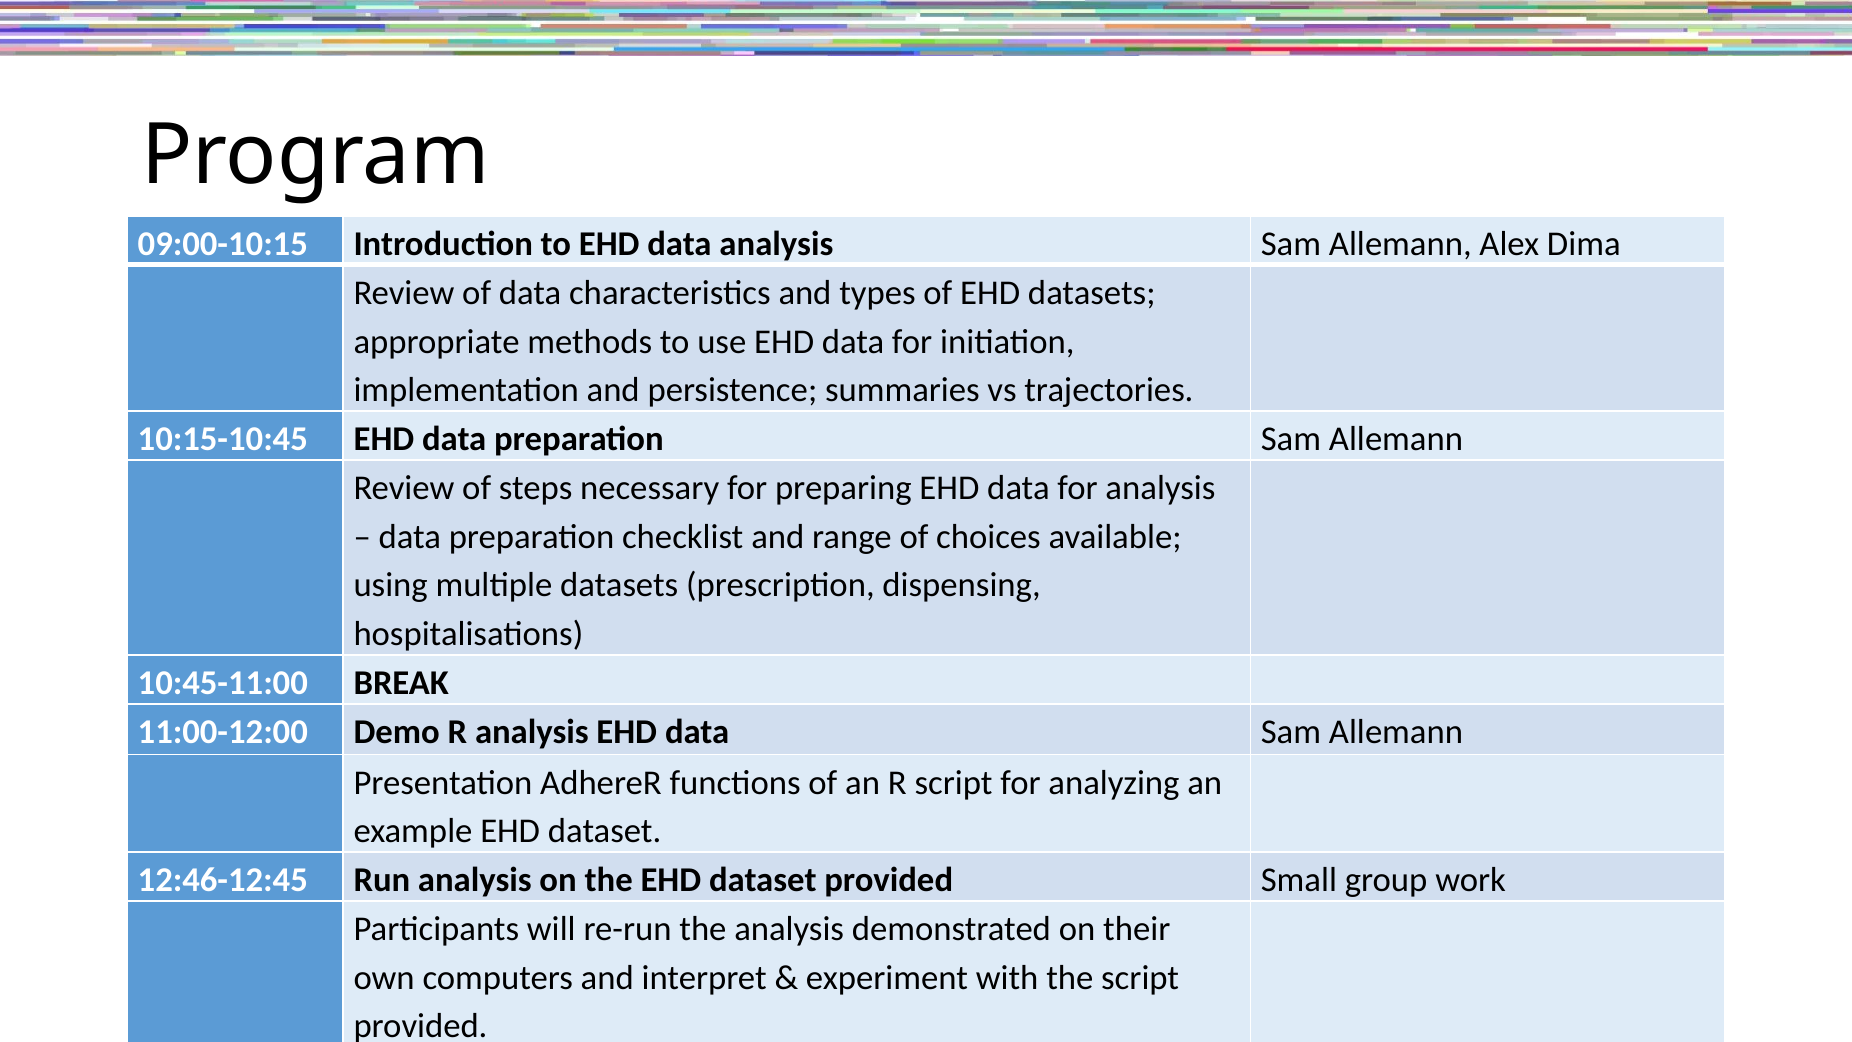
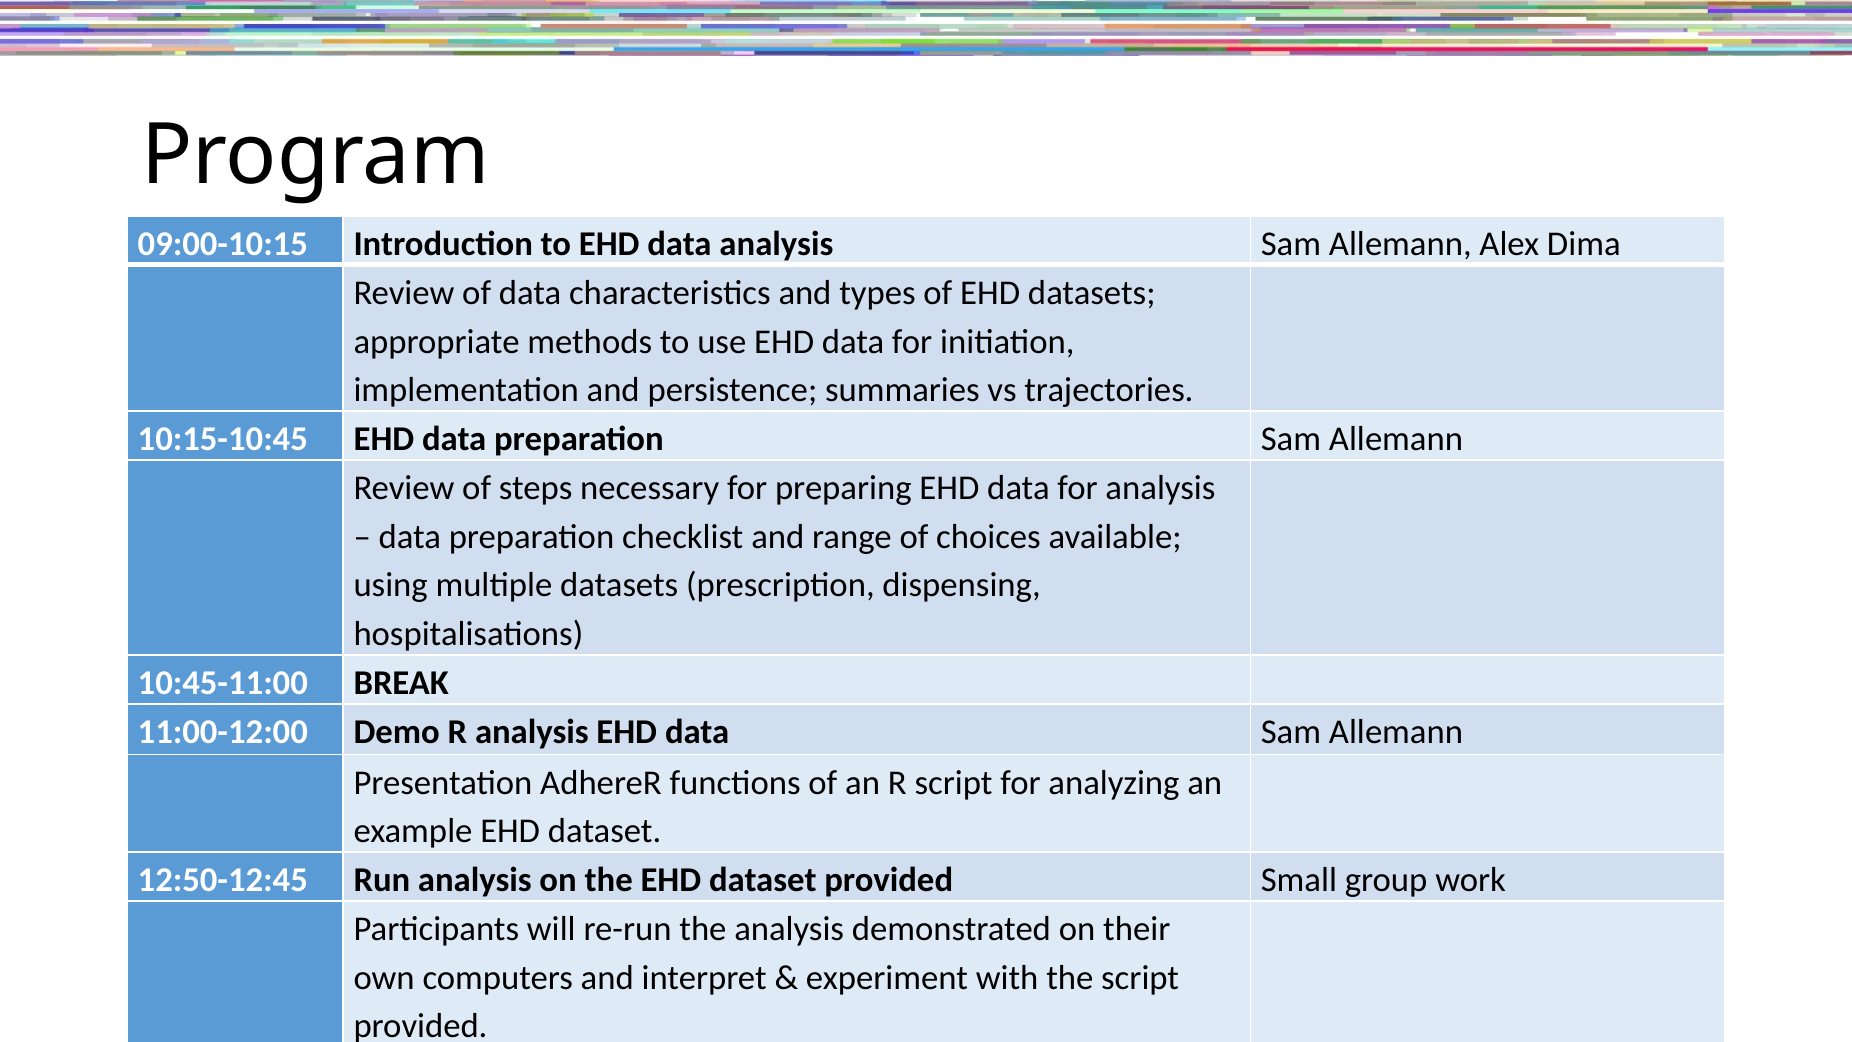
12:46-12:45: 12:46-12:45 -> 12:50-12:45
